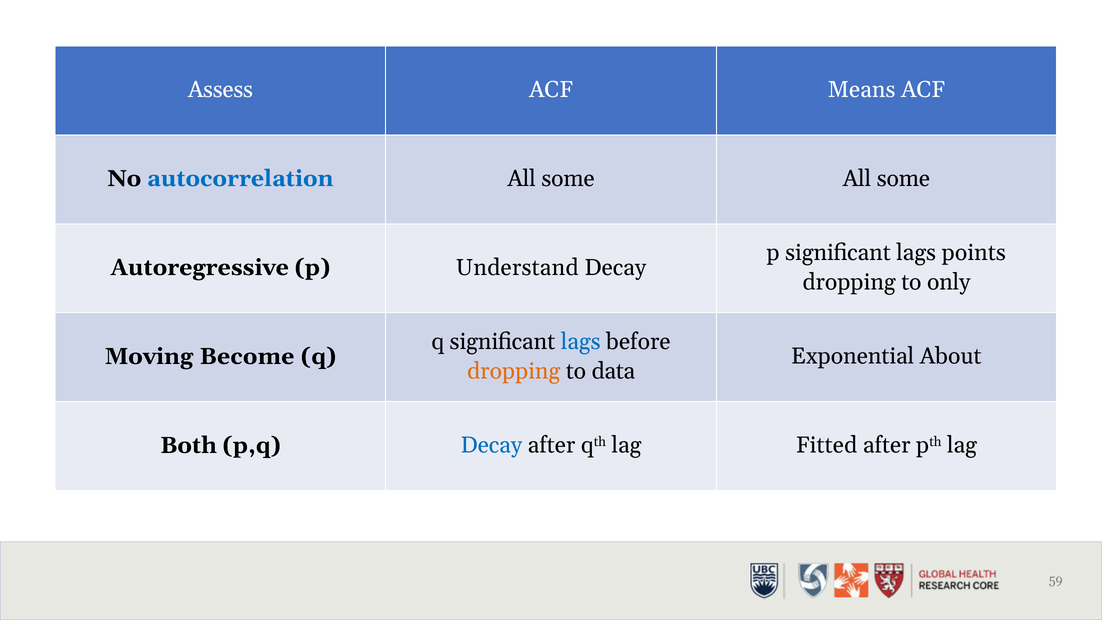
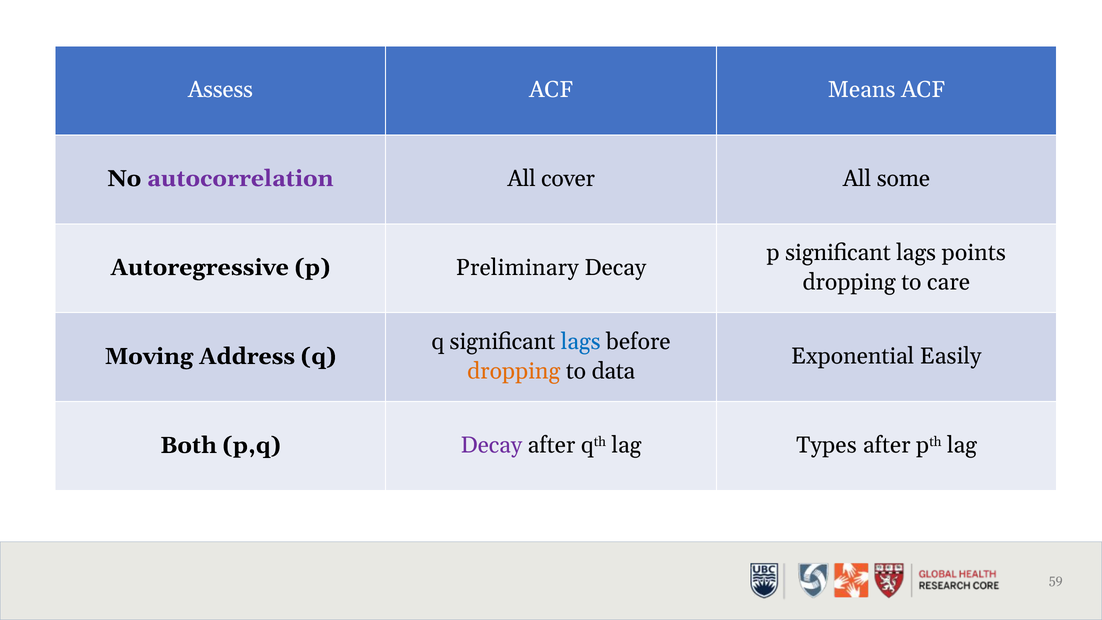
autocorrelation colour: blue -> purple
some at (568, 178): some -> cover
Understand: Understand -> Preliminary
only: only -> care
Become: Become -> Address
About: About -> Easily
Decay at (491, 445) colour: blue -> purple
Fitted: Fitted -> Types
